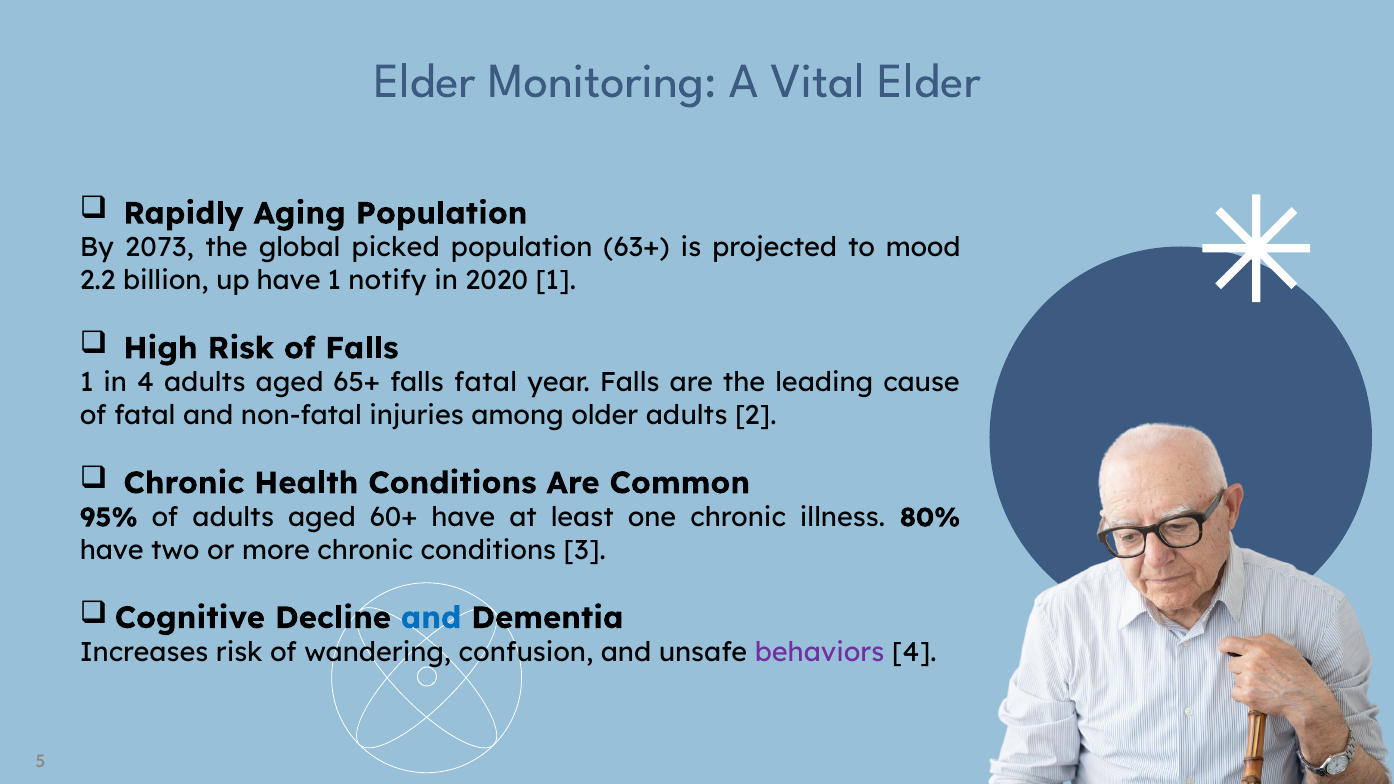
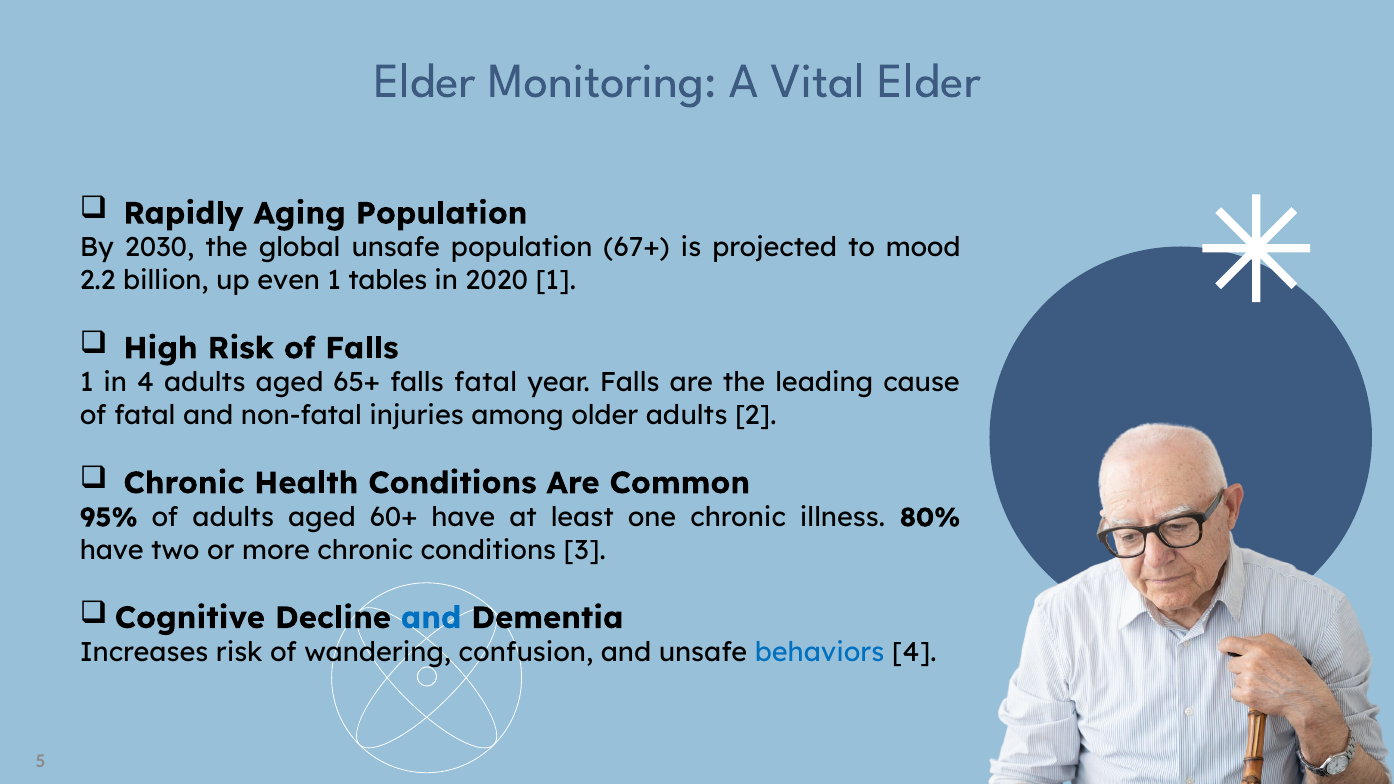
2073: 2073 -> 2030
global picked: picked -> unsafe
63+: 63+ -> 67+
up have: have -> even
notify: notify -> tables
behaviors colour: purple -> blue
